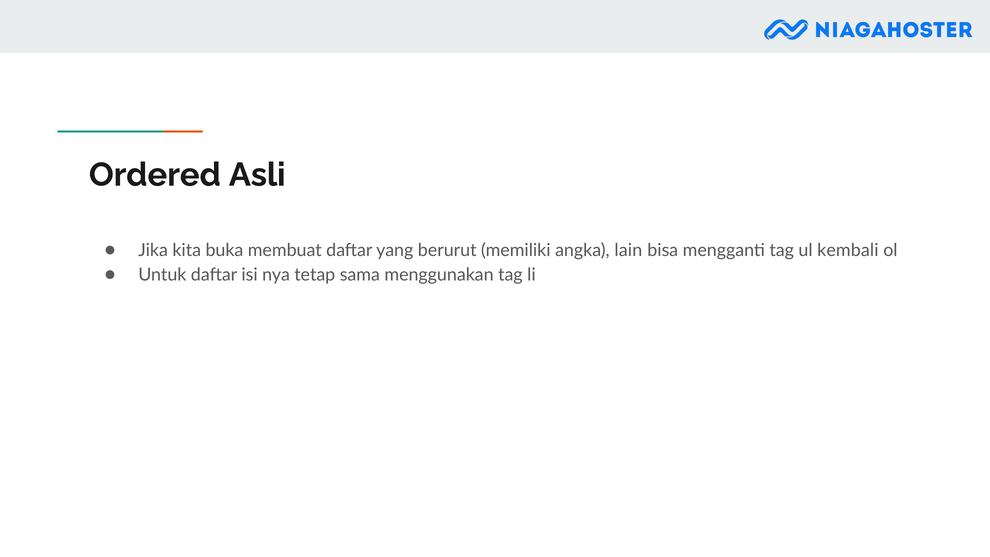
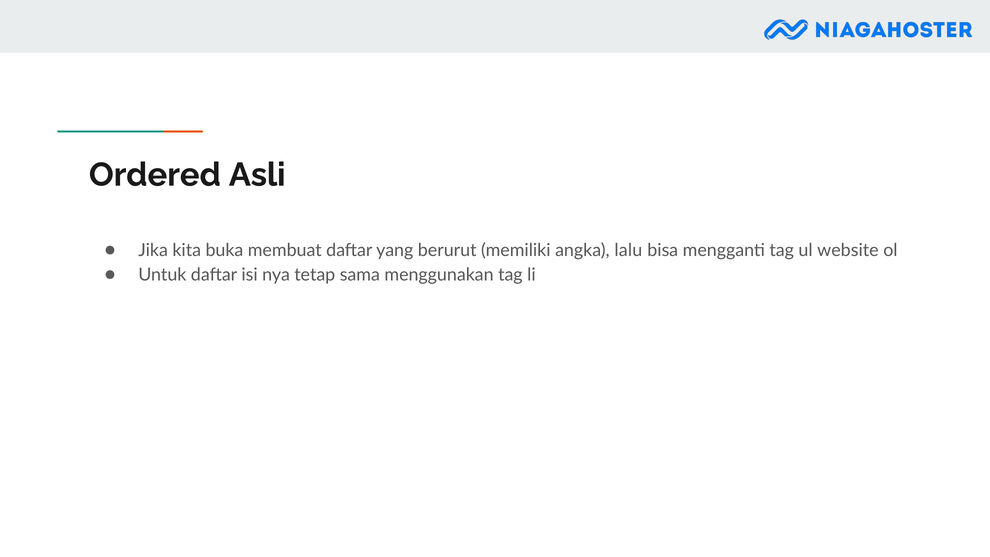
lain: lain -> lalu
kembali: kembali -> website
